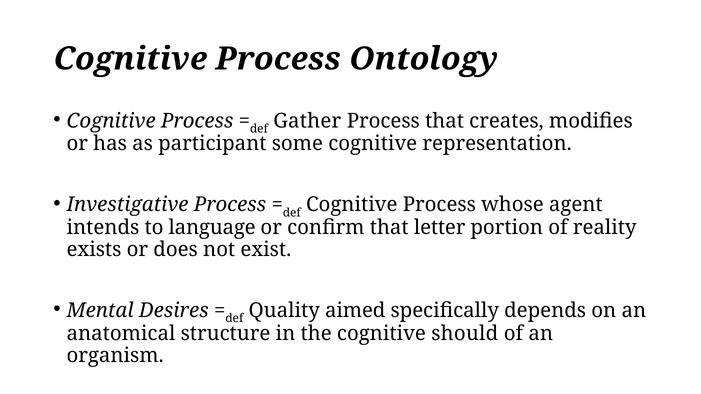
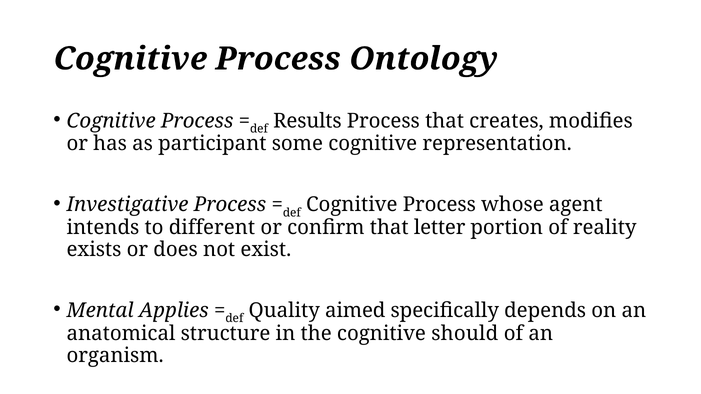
Gather: Gather -> Results
language: language -> different
Desires: Desires -> Applies
